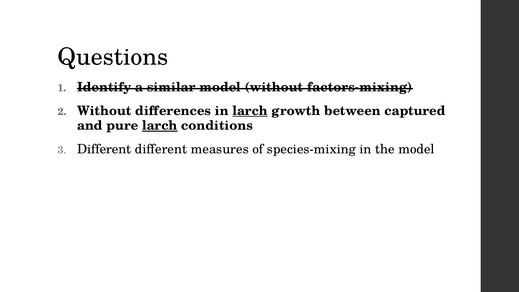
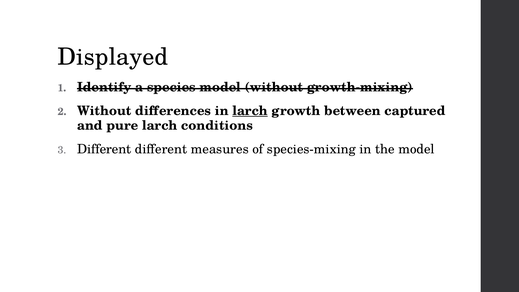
Questions: Questions -> Displayed
similar: similar -> species
factors-mixing: factors-mixing -> growth-mixing
larch at (160, 126) underline: present -> none
